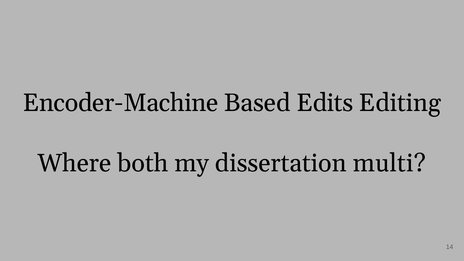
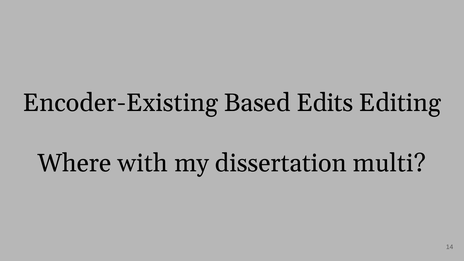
Encoder-Machine: Encoder-Machine -> Encoder-Existing
both: both -> with
